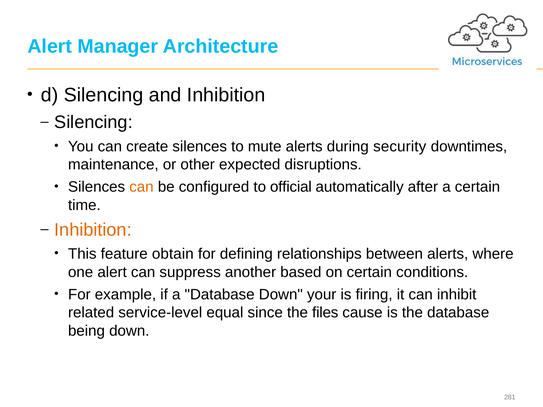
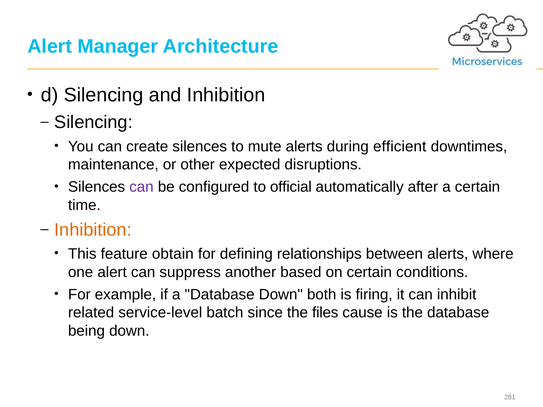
security: security -> efficient
can at (141, 187) colour: orange -> purple
your: your -> both
equal: equal -> batch
